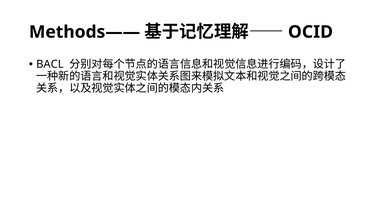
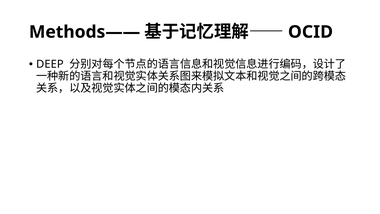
BACL: BACL -> DEEP
